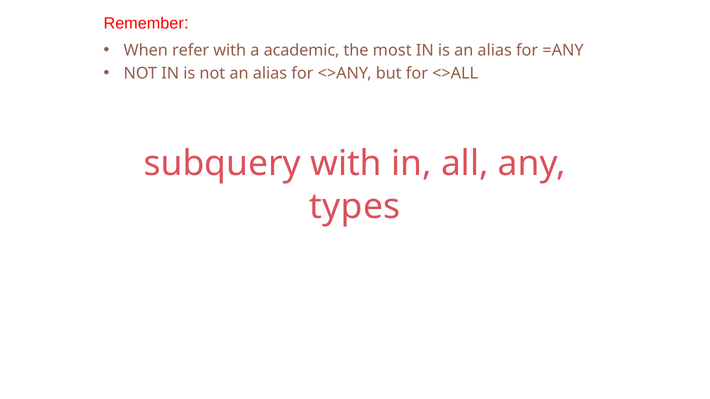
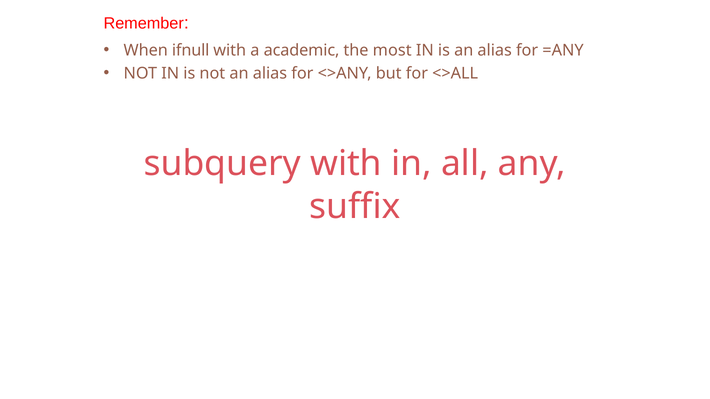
refer: refer -> ifnull
types: types -> suffix
